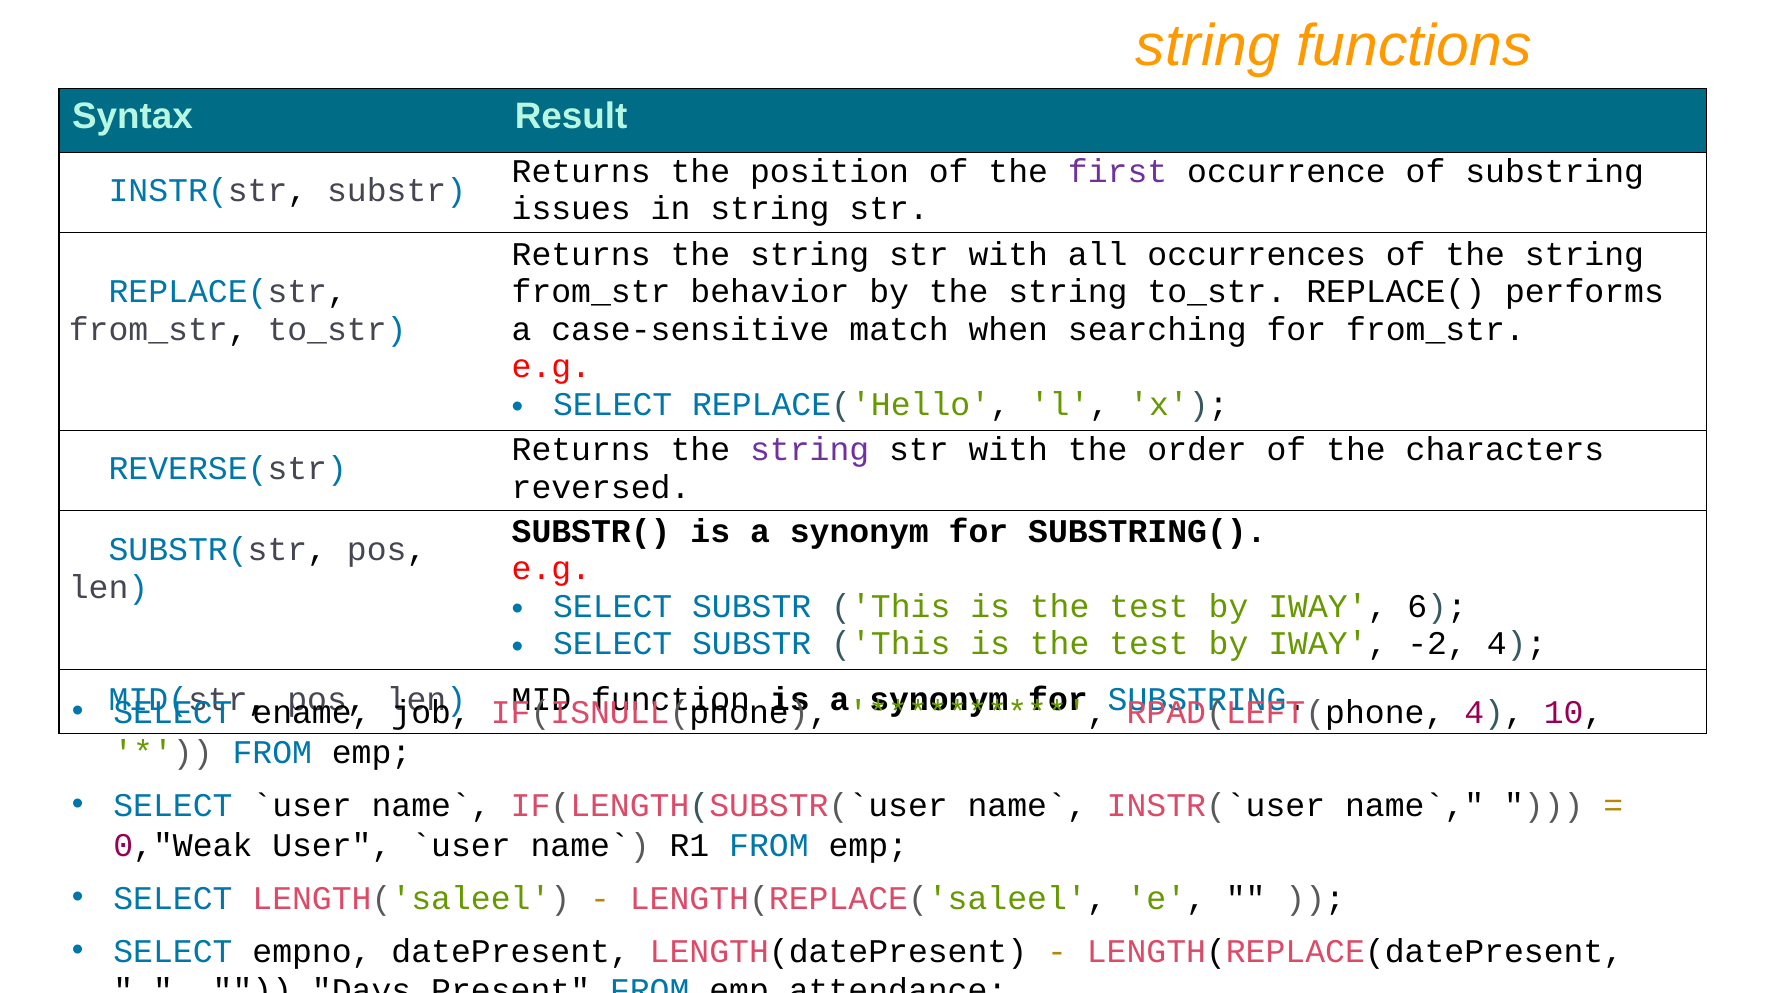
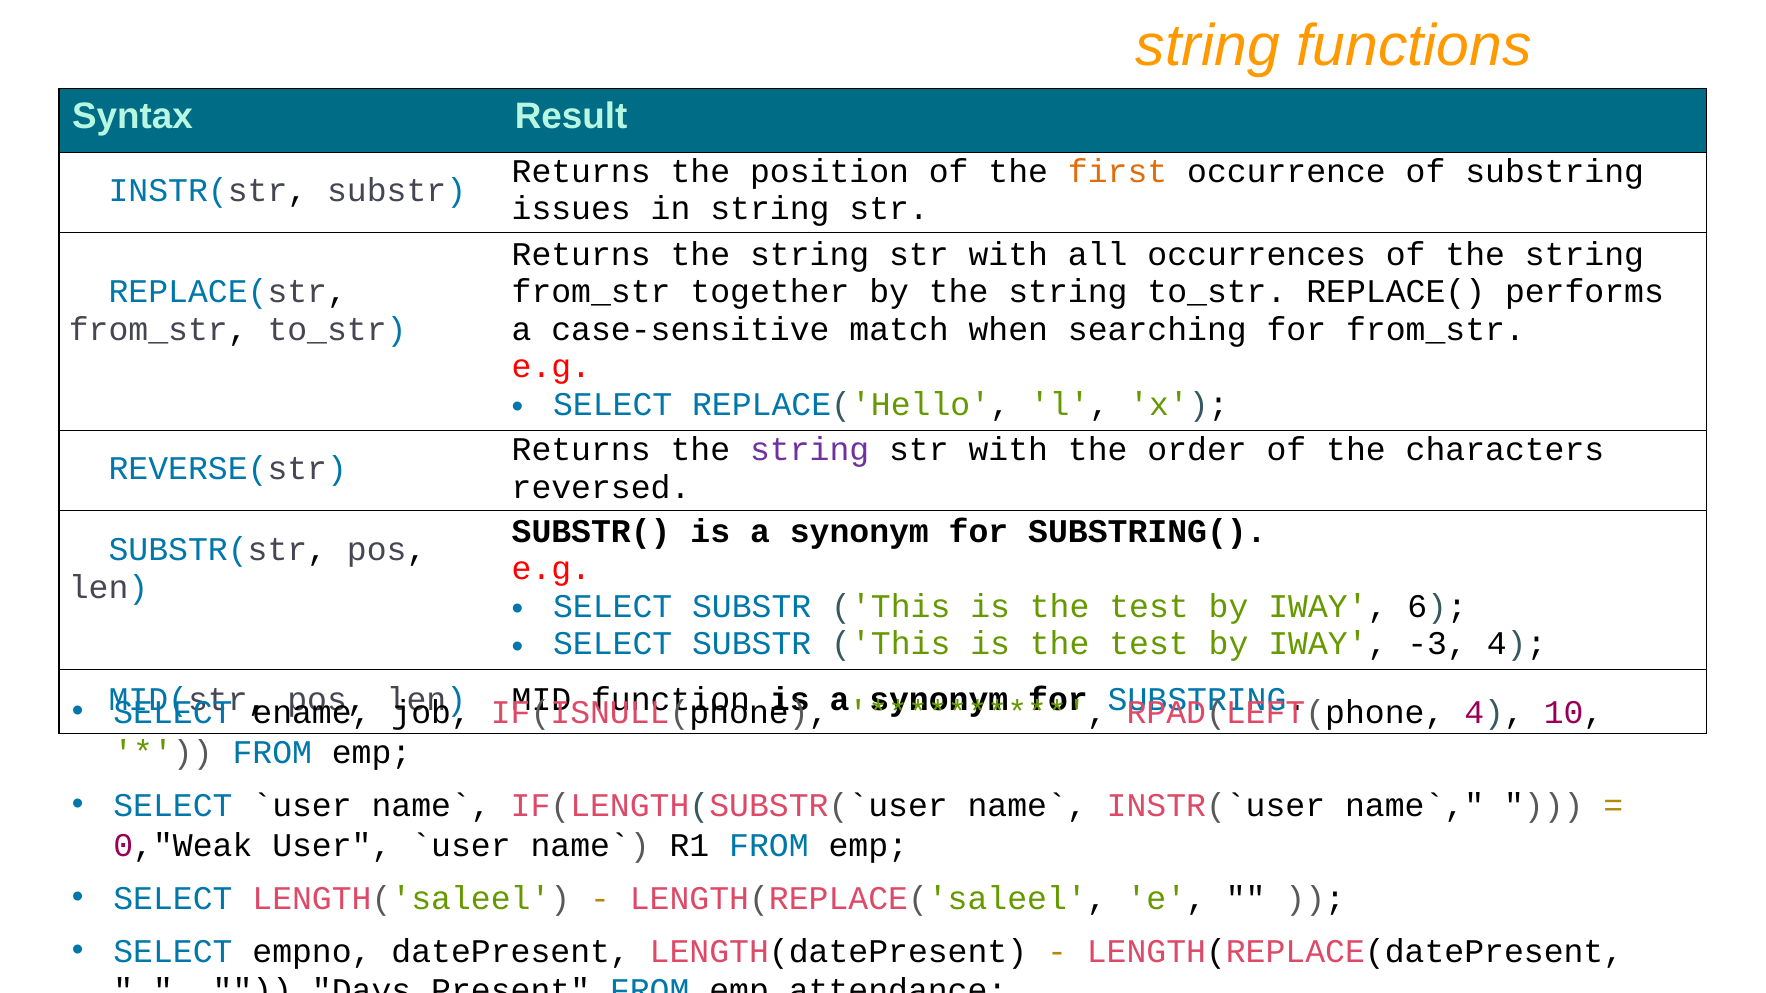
first colour: purple -> orange
behavior: behavior -> together
-2: -2 -> -3
